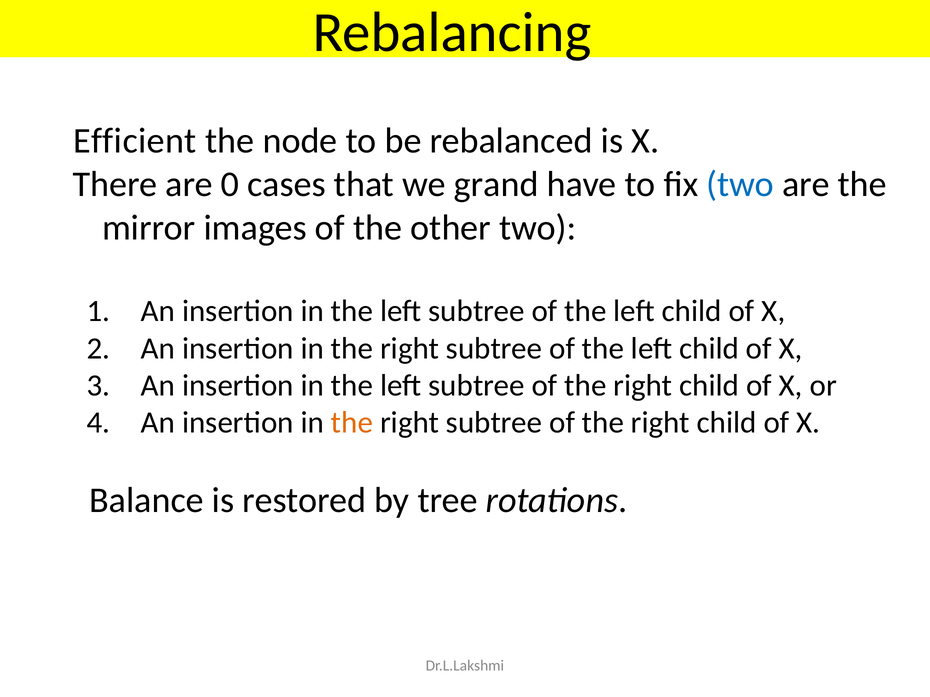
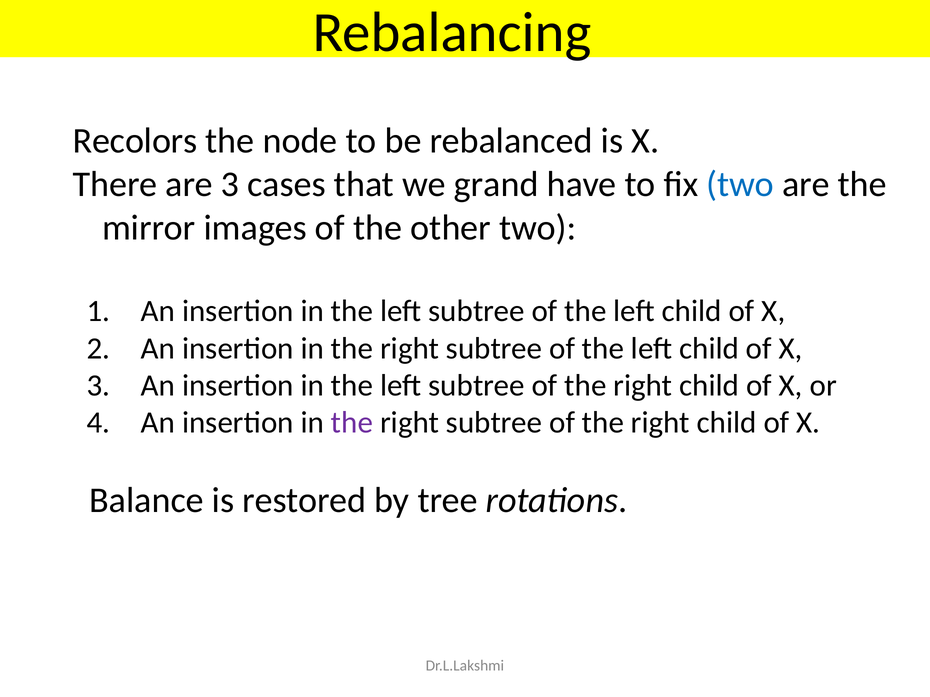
Efficient: Efficient -> Recolors
are 0: 0 -> 3
the at (352, 423) colour: orange -> purple
